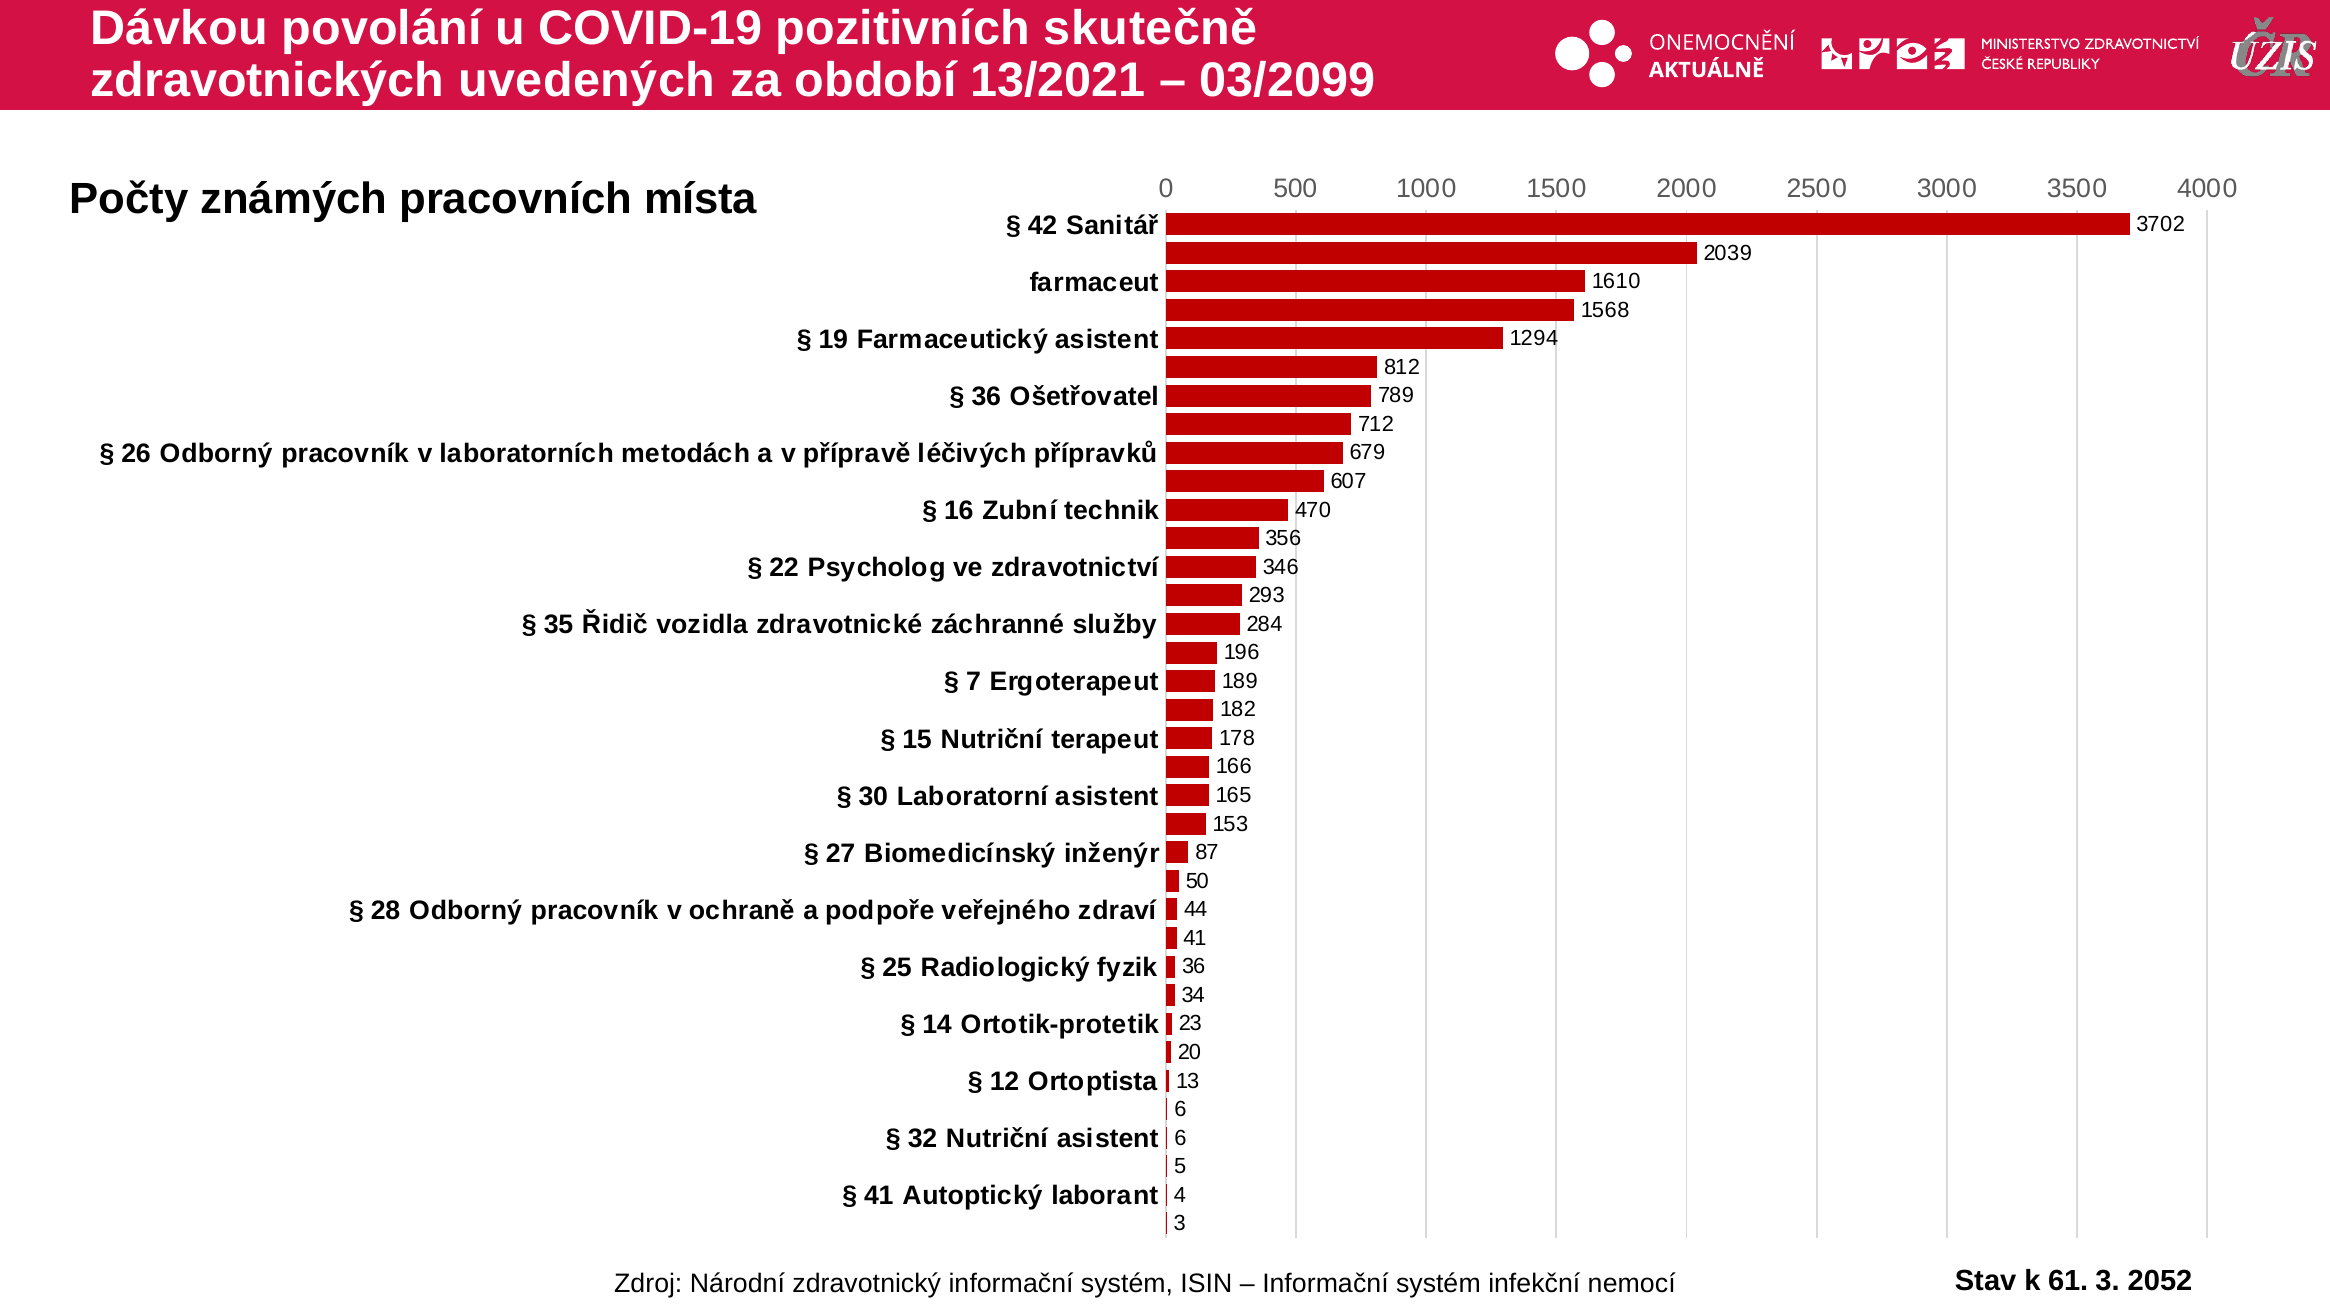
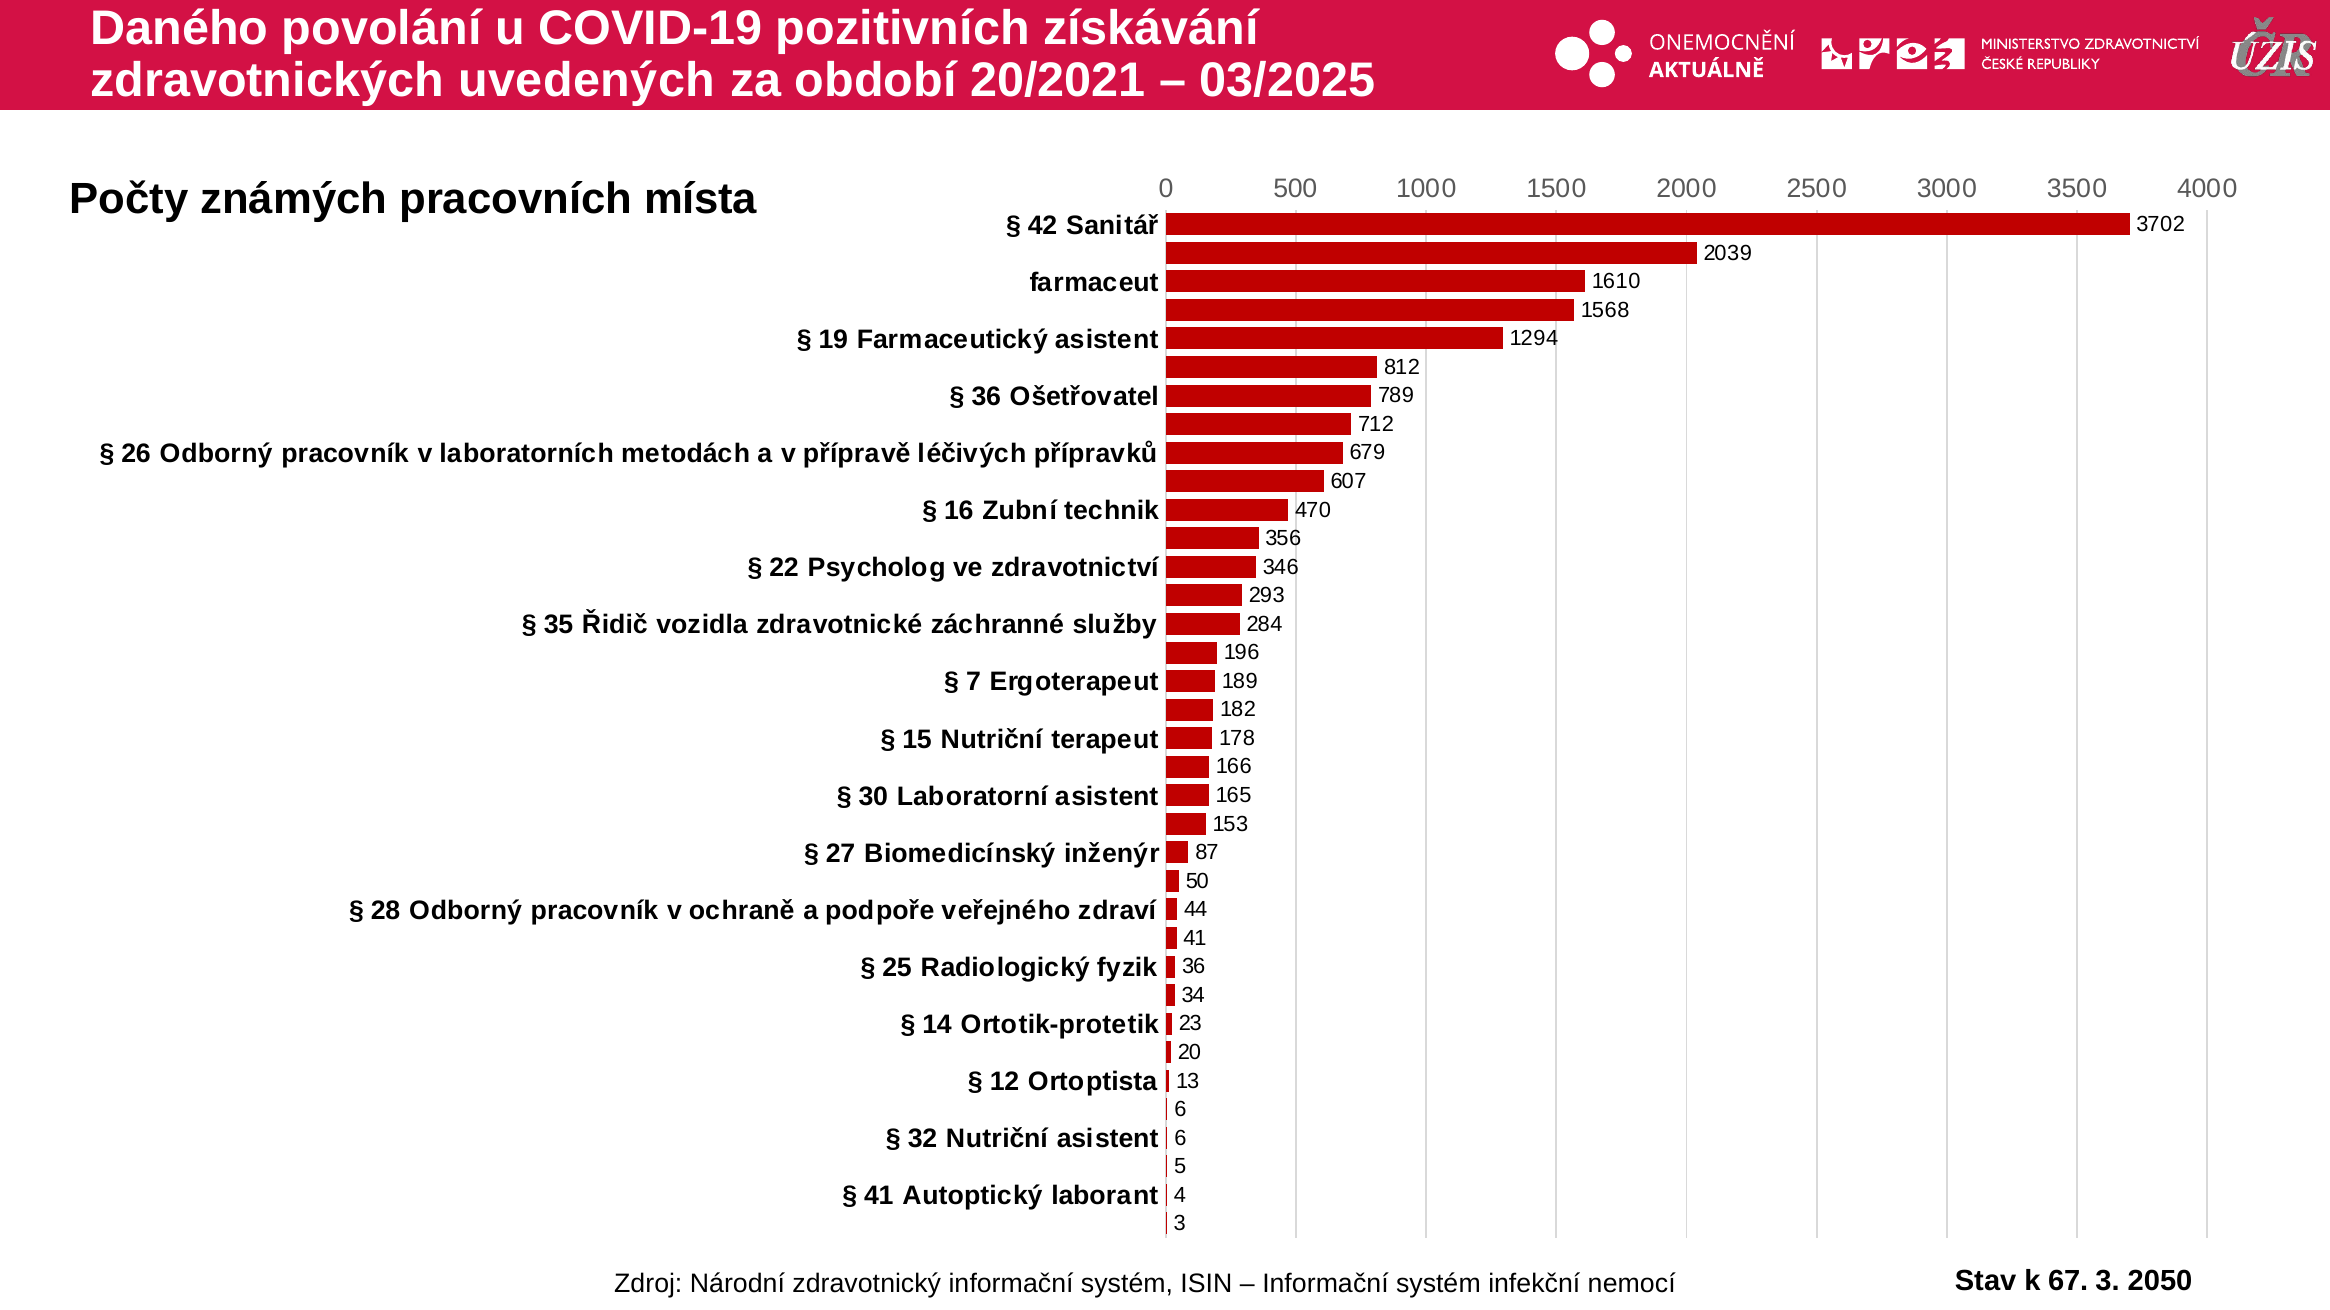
Dávkou: Dávkou -> Daného
skutečně: skutečně -> získávání
13/2021: 13/2021 -> 20/2021
03/2099: 03/2099 -> 03/2025
61: 61 -> 67
2052: 2052 -> 2050
